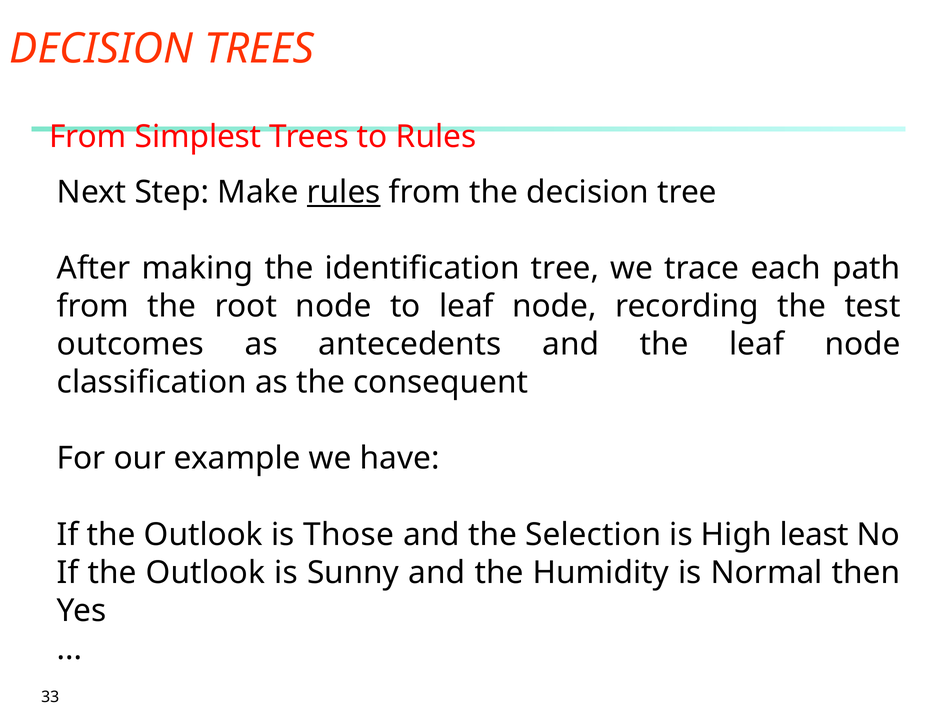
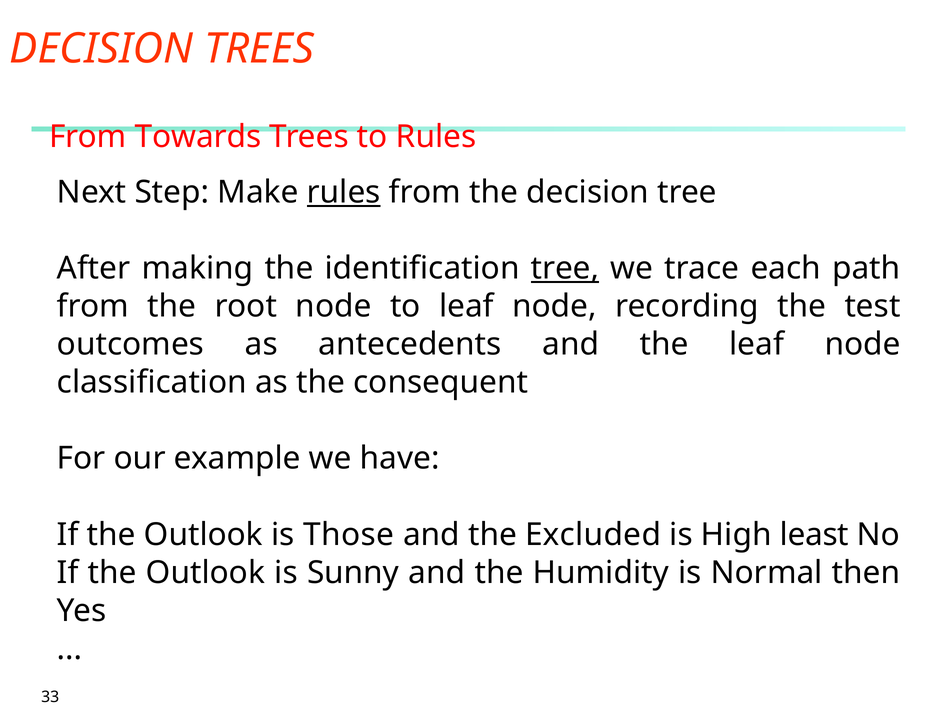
Simplest: Simplest -> Towards
tree at (565, 268) underline: none -> present
Selection: Selection -> Excluded
